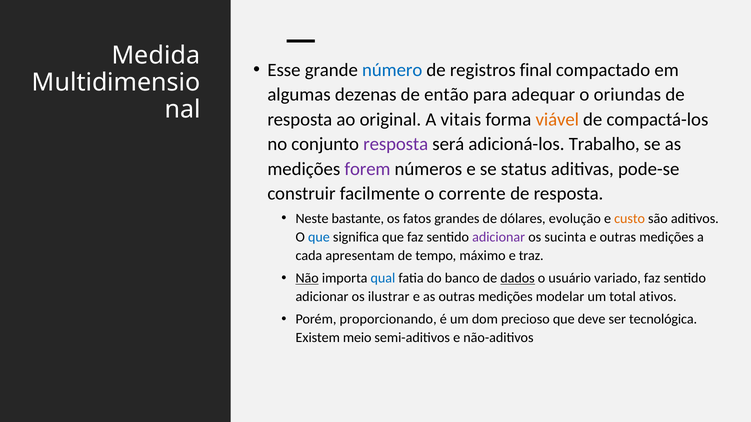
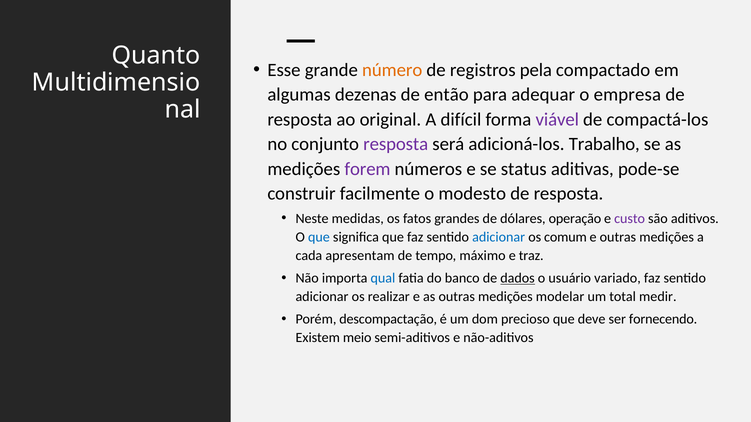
Medida: Medida -> Quanto
número colour: blue -> orange
final: final -> pela
oriundas: oriundas -> empresa
vitais: vitais -> difícil
viável colour: orange -> purple
corrente: corrente -> modesto
bastante: bastante -> medidas
evolução: evolução -> operação
custo colour: orange -> purple
adicionar at (499, 237) colour: purple -> blue
sucinta: sucinta -> comum
Não underline: present -> none
ilustrar: ilustrar -> realizar
ativos: ativos -> medir
proporcionando: proporcionando -> descompactação
tecnológica: tecnológica -> fornecendo
